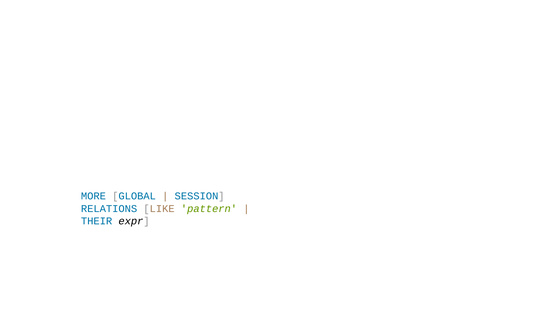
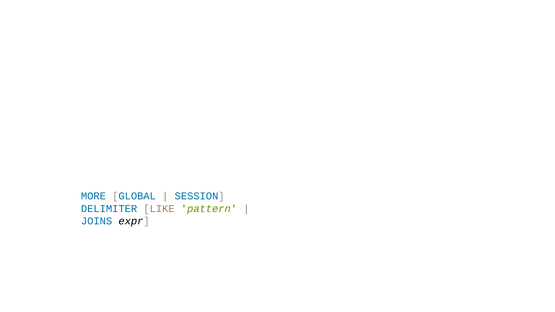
RELATIONS: RELATIONS -> DELIMITER
THEIR: THEIR -> JOINS
